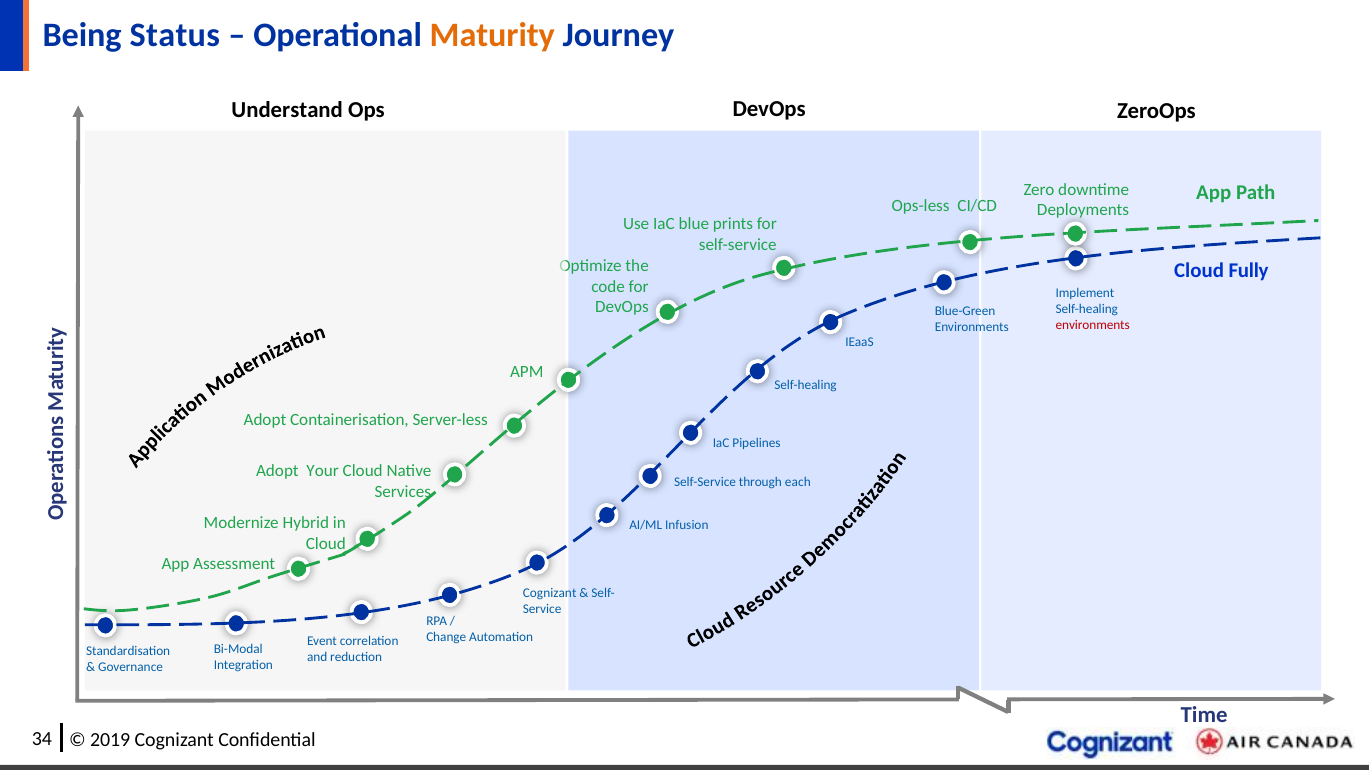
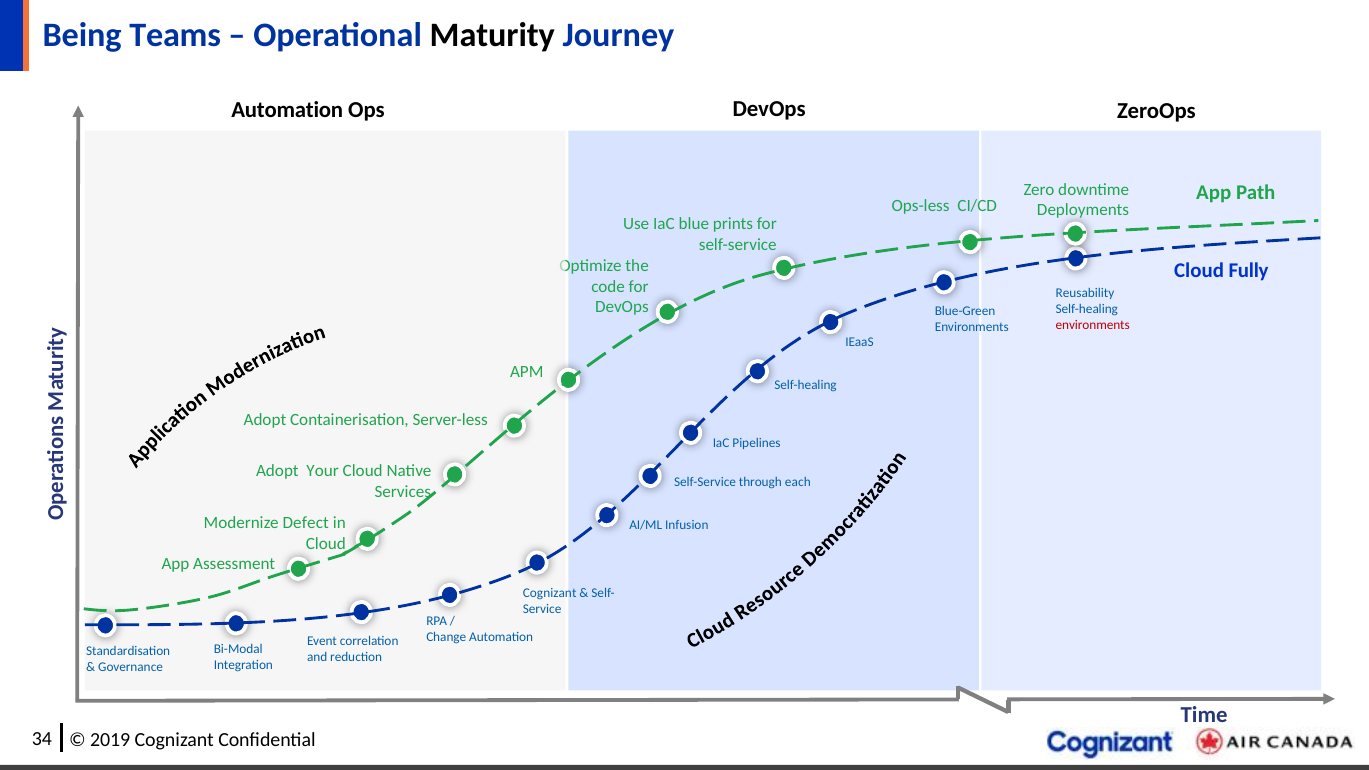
Status: Status -> Teams
Maturity colour: orange -> black
Understand at (287, 110): Understand -> Automation
Implement: Implement -> Reusability
Hybrid: Hybrid -> Defect
